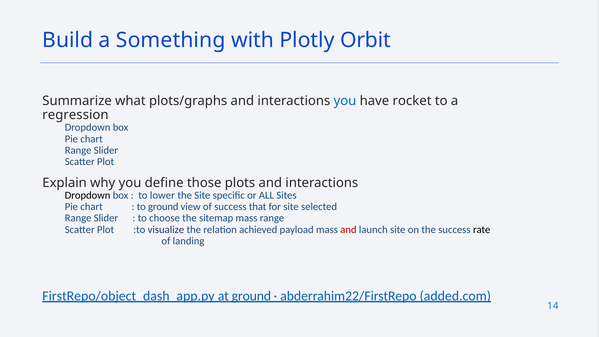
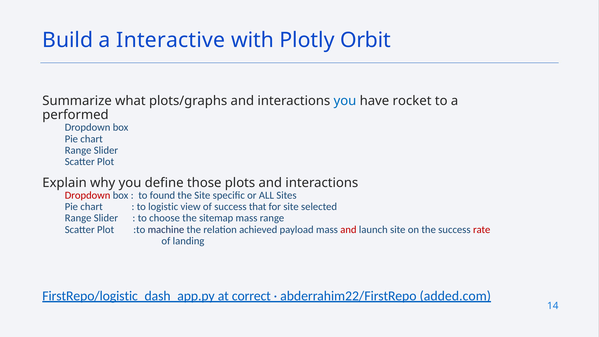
Something: Something -> Interactive
regression: regression -> performed
Dropdown at (88, 195) colour: black -> red
lower: lower -> found
to ground: ground -> logistic
visualize: visualize -> machine
rate colour: black -> red
FirstRepo/object_dash_app.py: FirstRepo/object_dash_app.py -> FirstRepo/logistic_dash_app.py
at ground: ground -> correct
